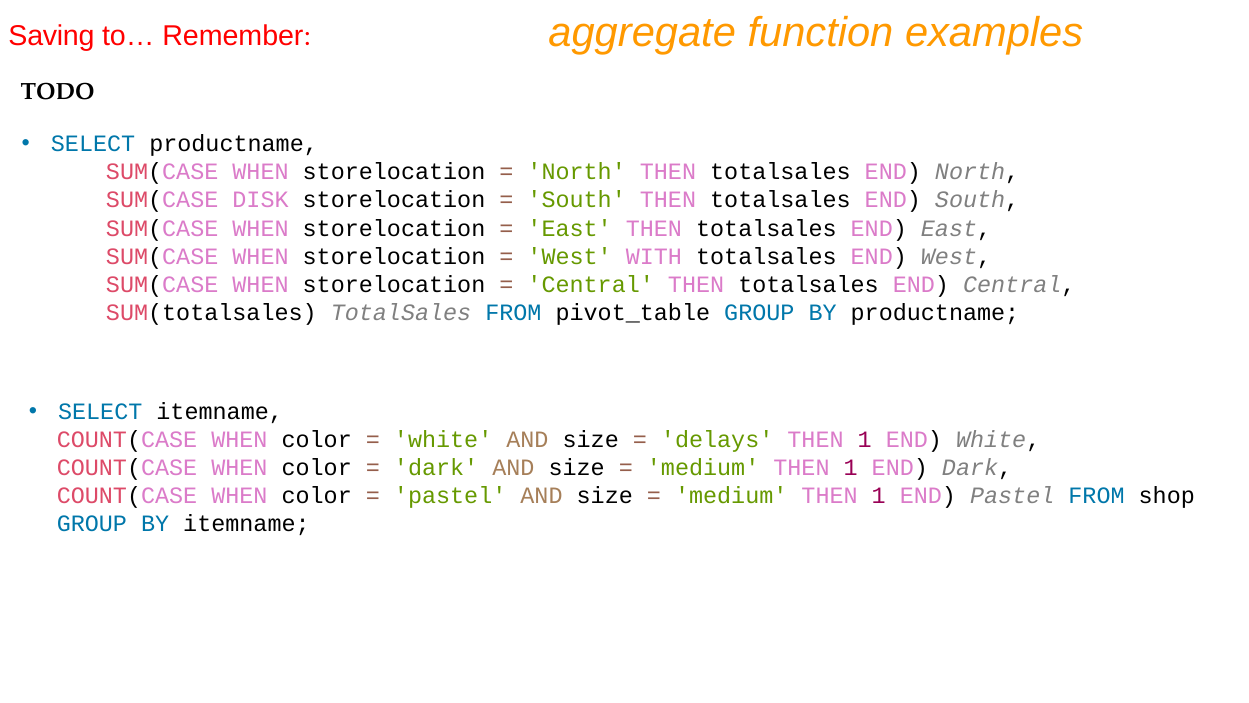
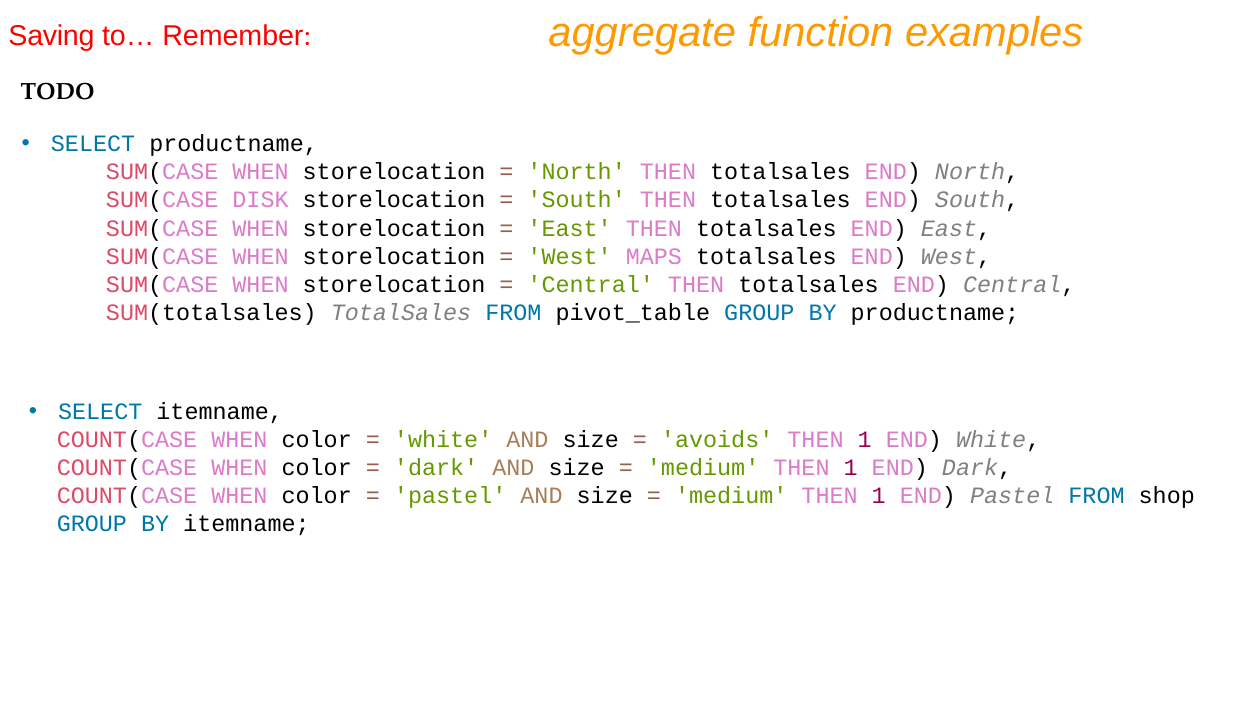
WITH: WITH -> MAPS
delays: delays -> avoids
